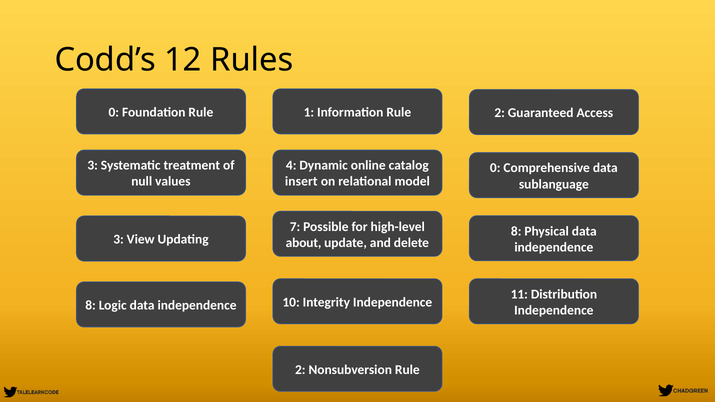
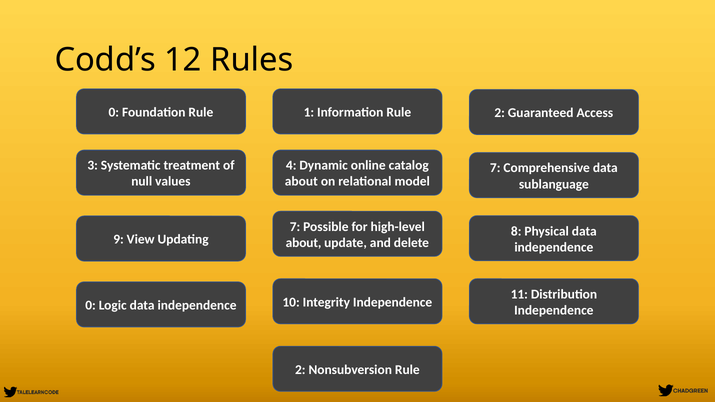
0 at (495, 168): 0 -> 7
insert at (301, 182): insert -> about
3 at (119, 240): 3 -> 9
8 at (91, 306): 8 -> 0
